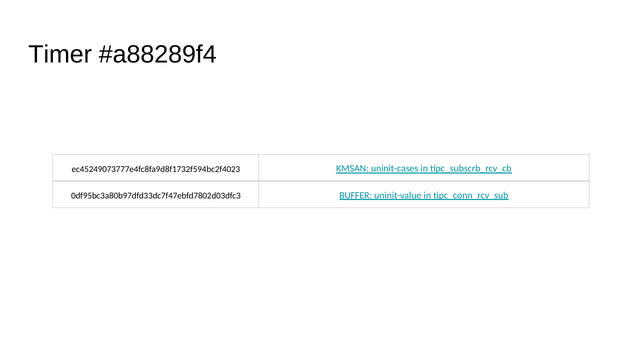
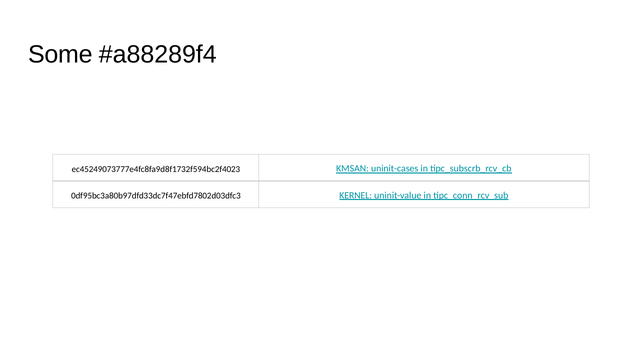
Timer: Timer -> Some
BUFFER: BUFFER -> KERNEL
